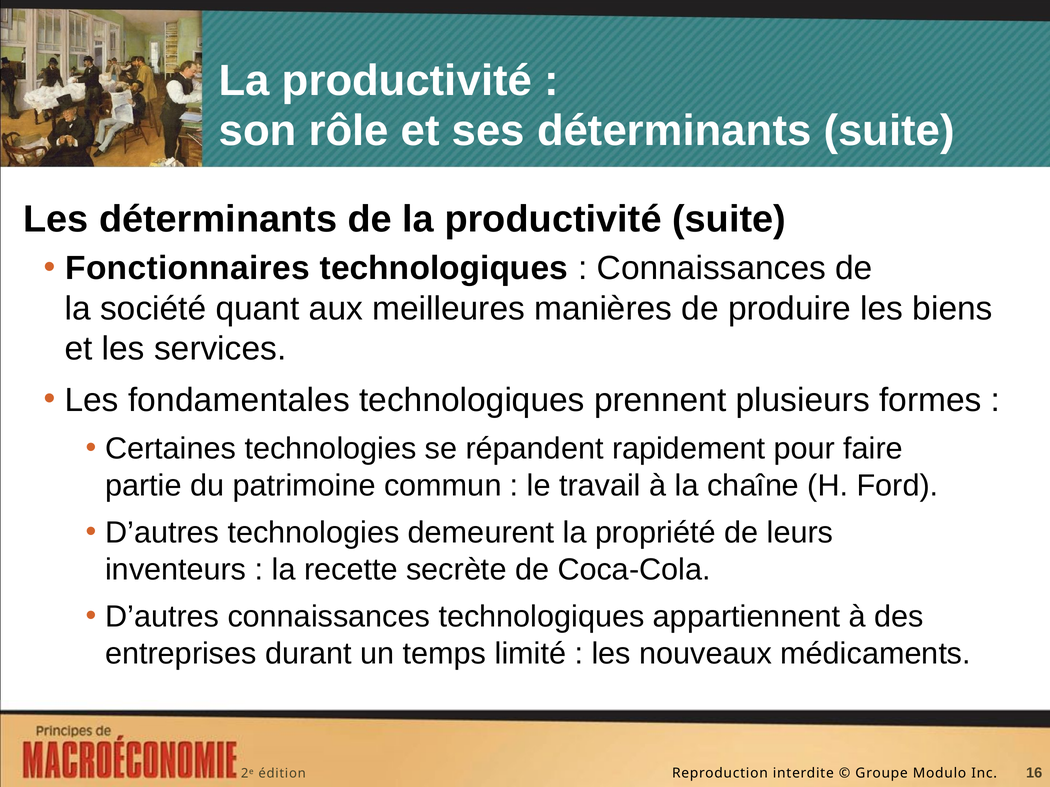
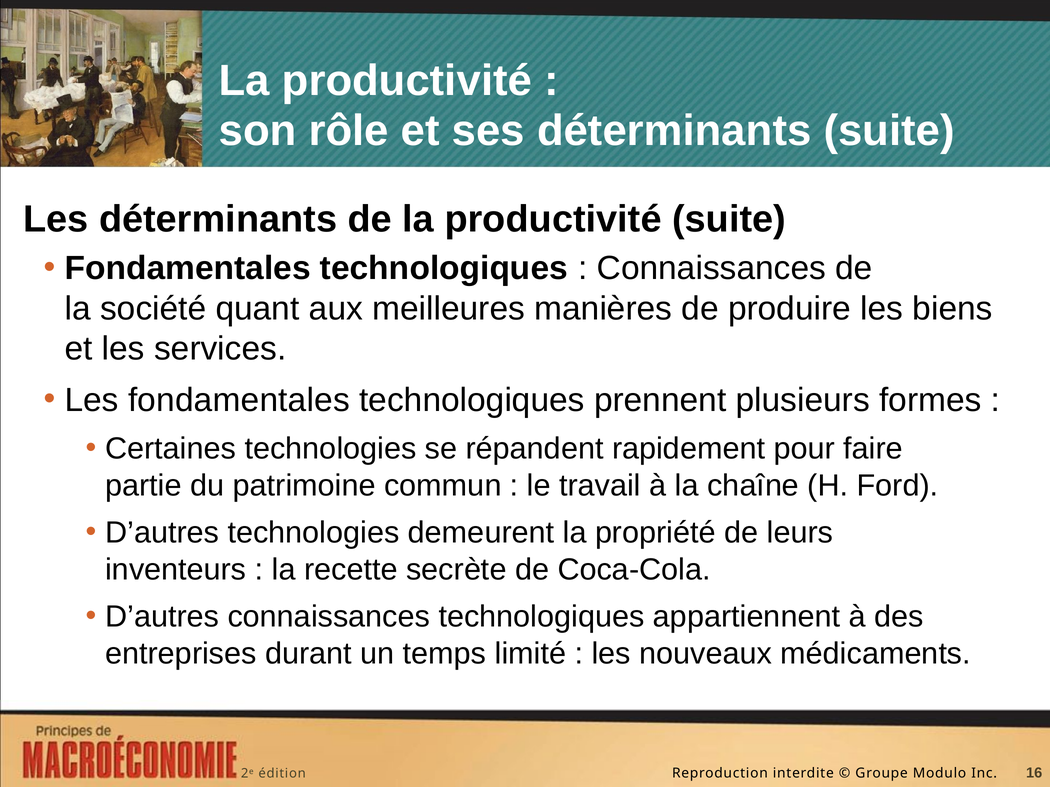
Fonctionnaires at (188, 269): Fonctionnaires -> Fondamentales
